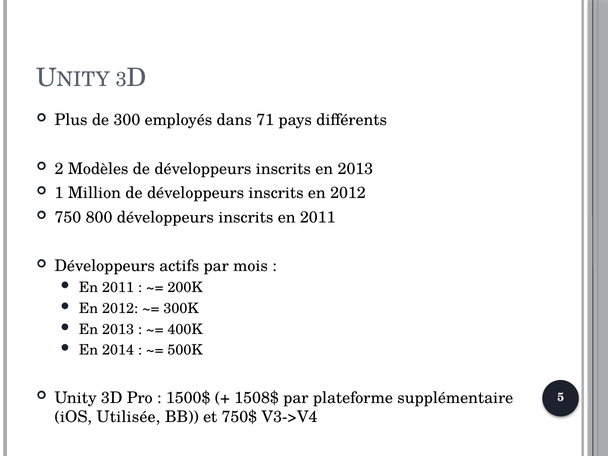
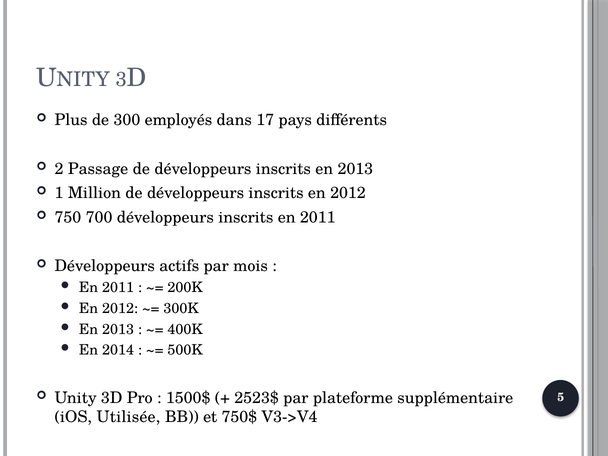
71: 71 -> 17
Modèles: Modèles -> Passage
800: 800 -> 700
1508$: 1508$ -> 2523$
